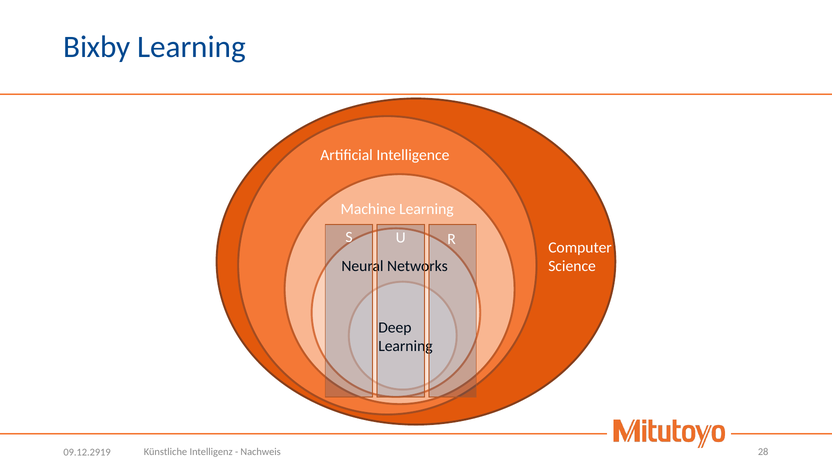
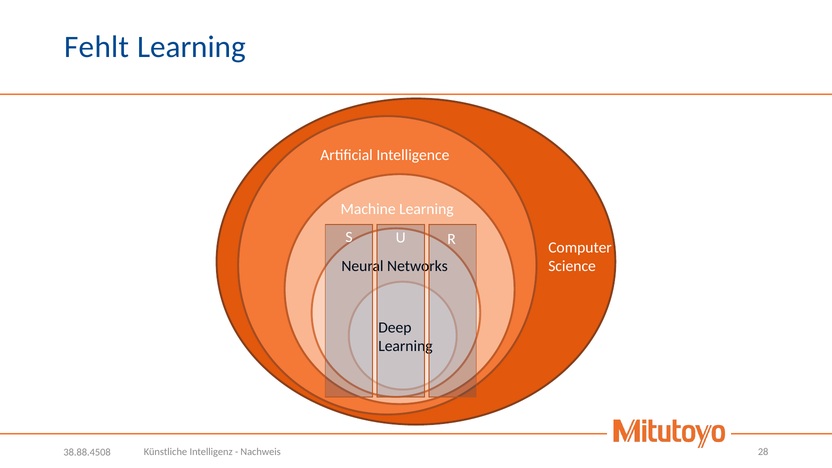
Bixby: Bixby -> Fehlt
09.12.2919: 09.12.2919 -> 38.88.4508
